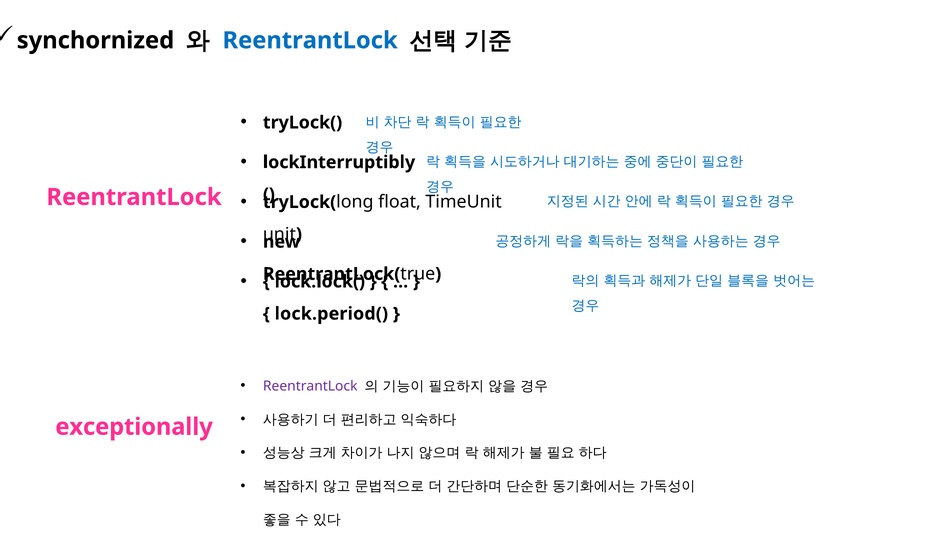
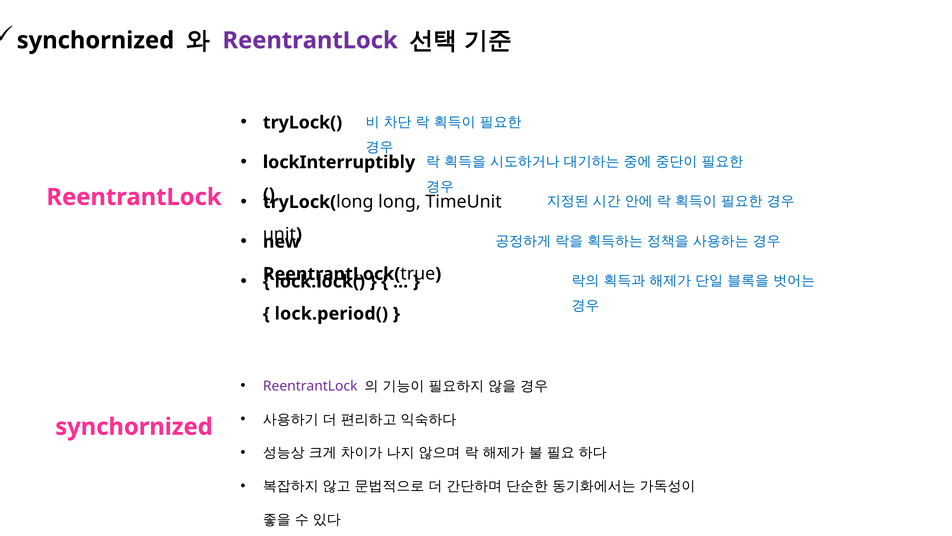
ReentrantLock at (310, 40) colour: blue -> purple
float at (400, 202): float -> long
exceptionally at (134, 426): exceptionally -> synchornized
